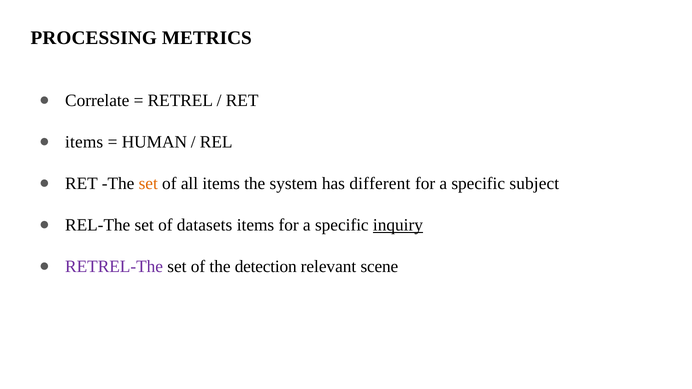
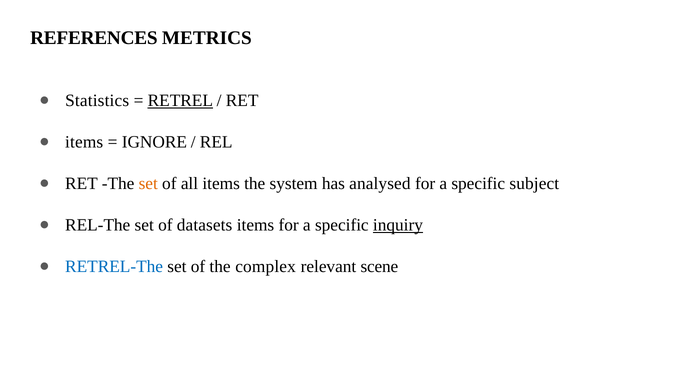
PROCESSING: PROCESSING -> REFERENCES
Correlate: Correlate -> Statistics
RETREL underline: none -> present
HUMAN: HUMAN -> IGNORE
different: different -> analysed
RETREL-The colour: purple -> blue
detection: detection -> complex
